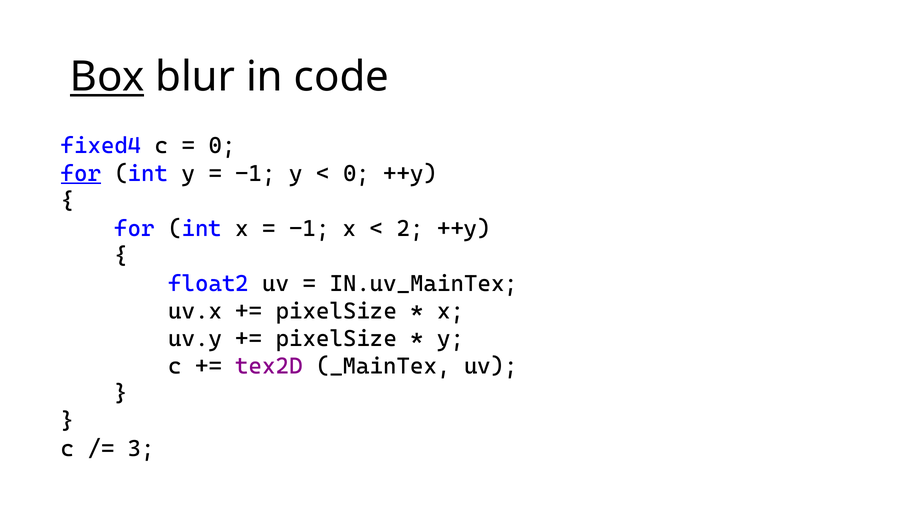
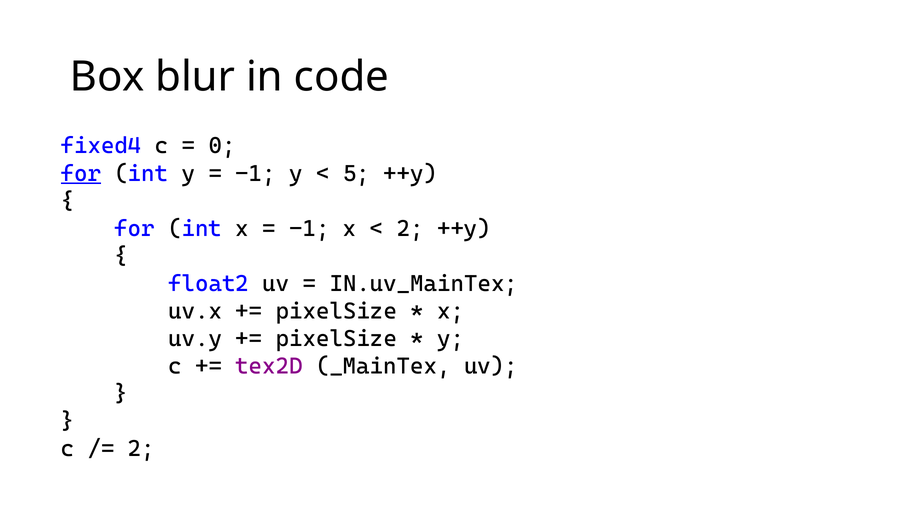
Box underline: present -> none
0 at (356, 174): 0 -> 5
3 at (141, 449): 3 -> 2
